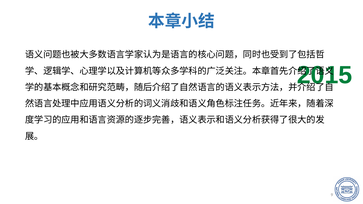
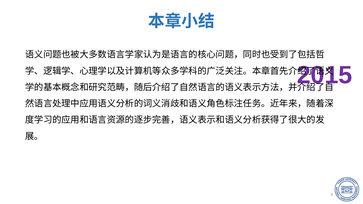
2015 colour: green -> purple
